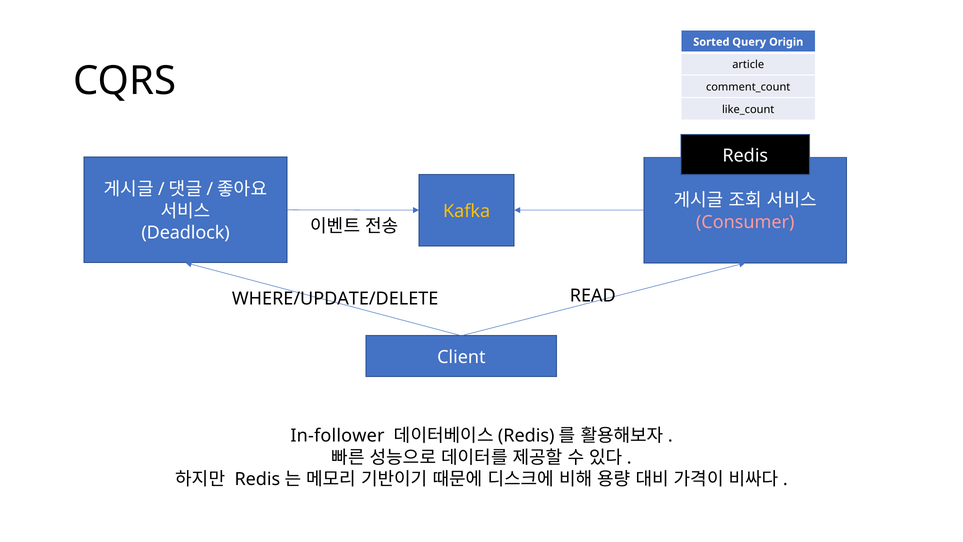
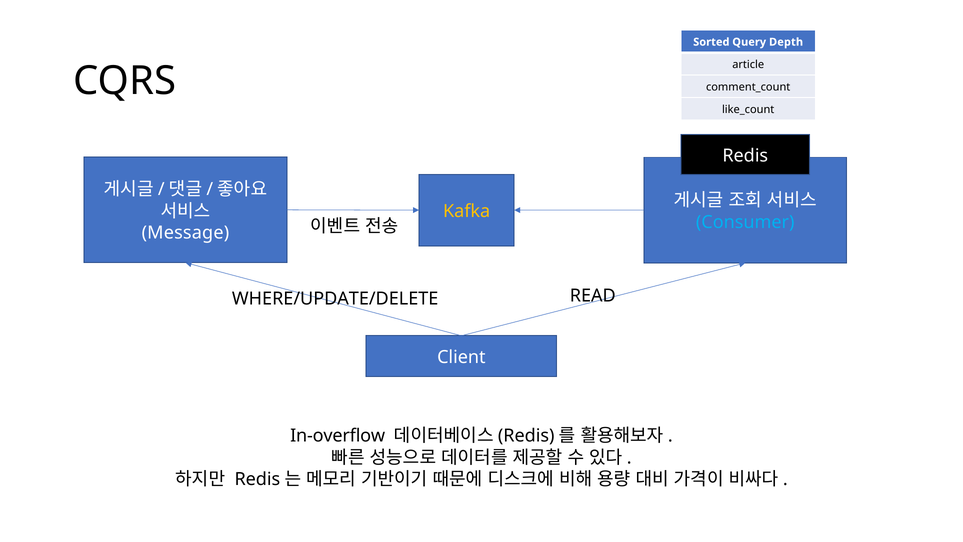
Origin: Origin -> Depth
Consumer colour: pink -> light blue
Deadlock: Deadlock -> Message
In-follower: In-follower -> In-overflow
